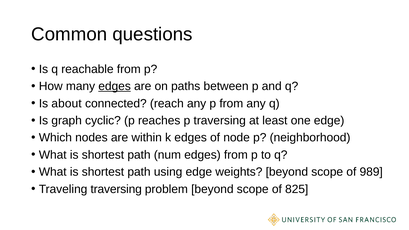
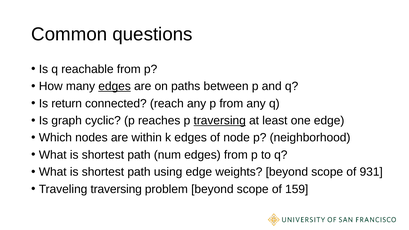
about: about -> return
traversing at (220, 121) underline: none -> present
989: 989 -> 931
825: 825 -> 159
